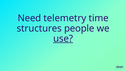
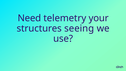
time: time -> your
people: people -> seeing
use underline: present -> none
